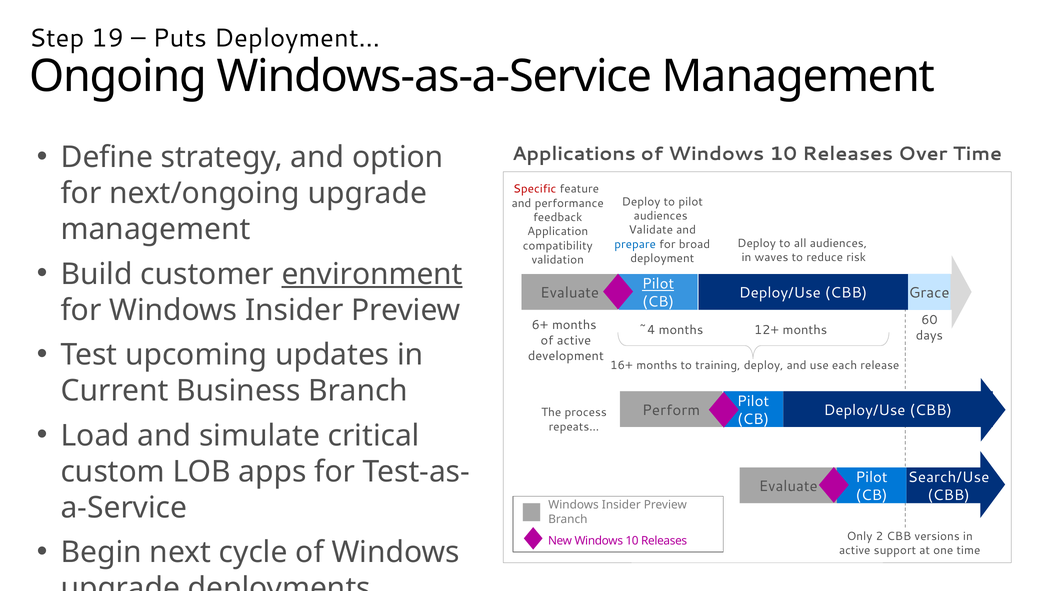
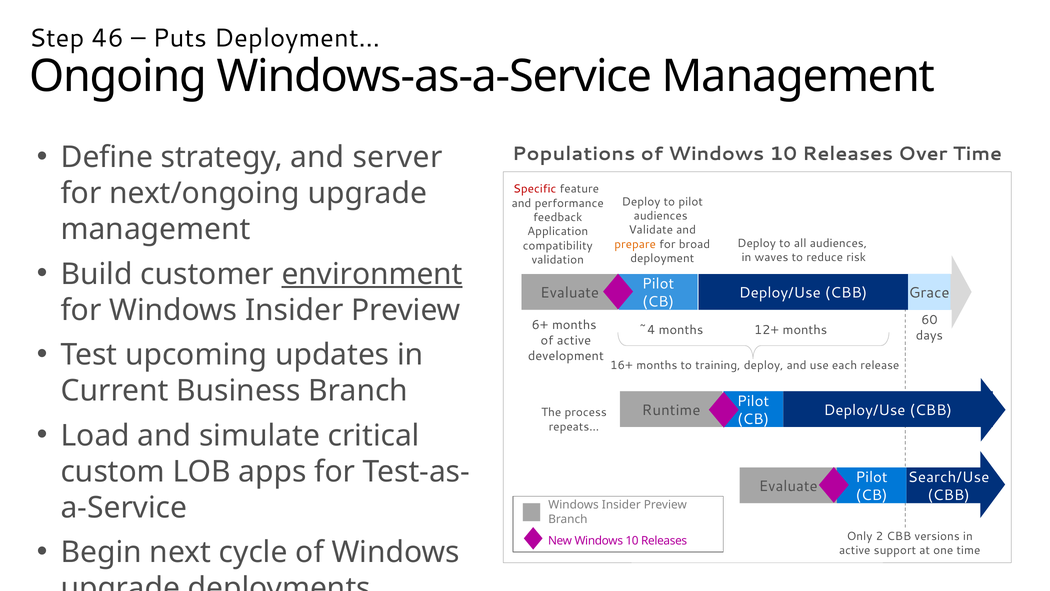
19: 19 -> 46
option: option -> server
Applications: Applications -> Populations
prepare colour: blue -> orange
Pilot at (658, 284) underline: present -> none
Perform: Perform -> Runtime
